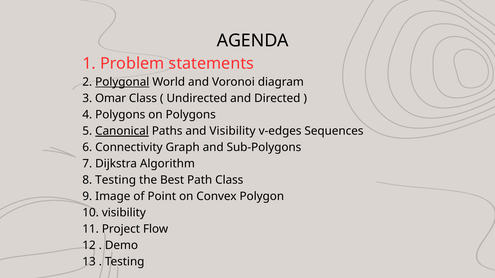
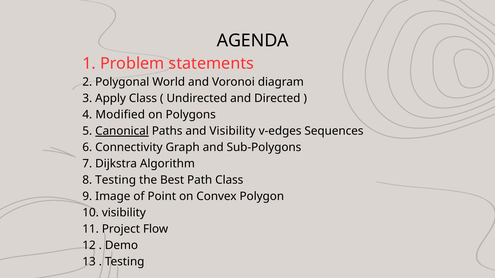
Polygonal underline: present -> none
Omar: Omar -> Apply
4 Polygons: Polygons -> Modified
